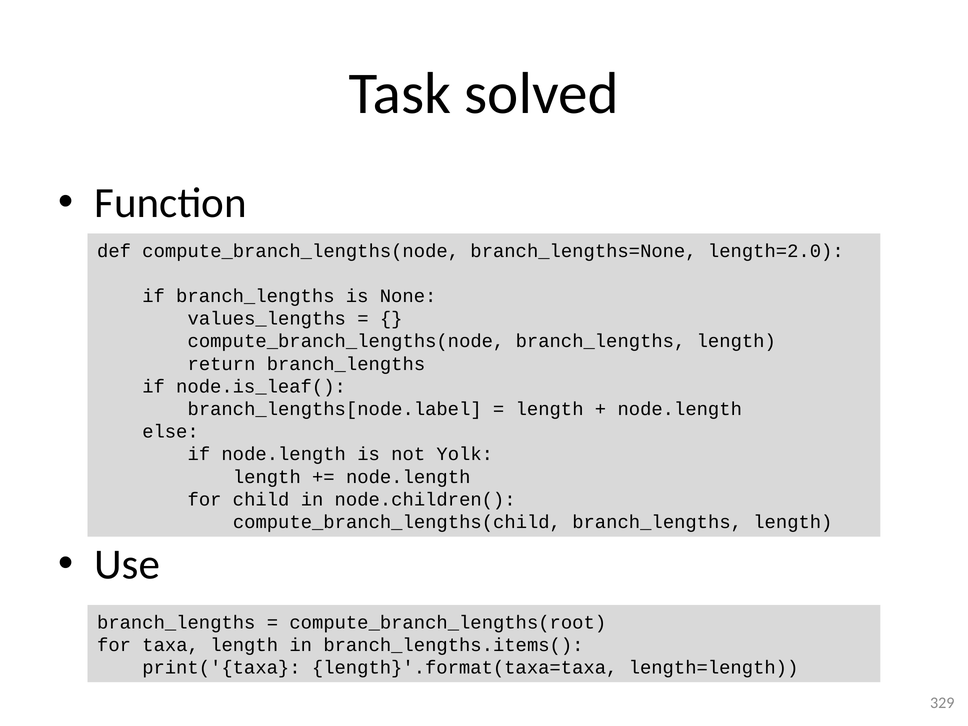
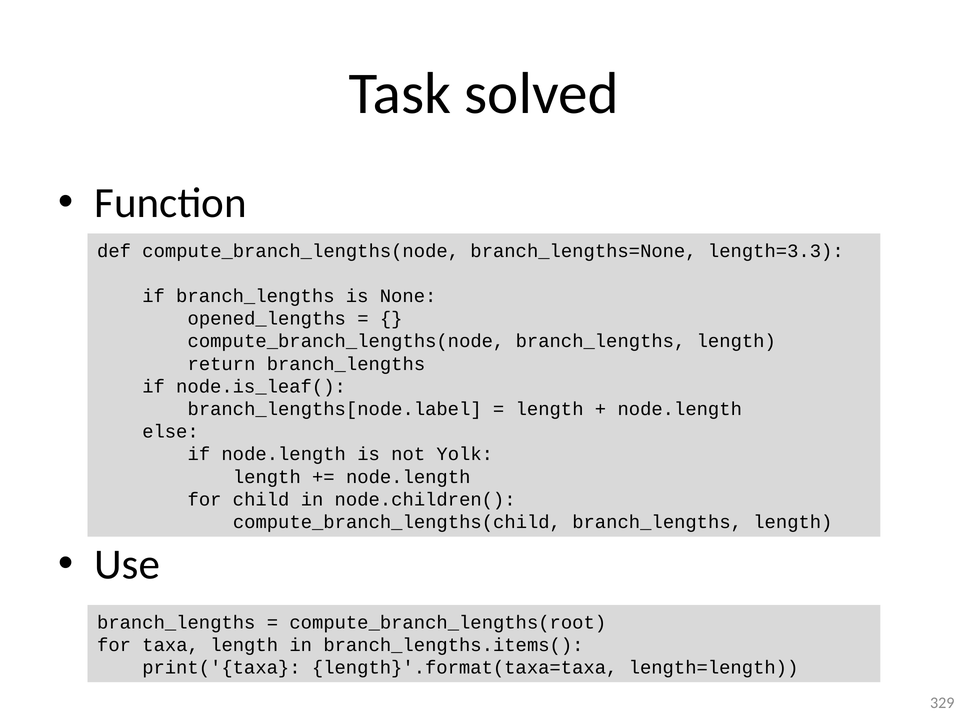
length=2.0: length=2.0 -> length=3.3
values_lengths: values_lengths -> opened_lengths
